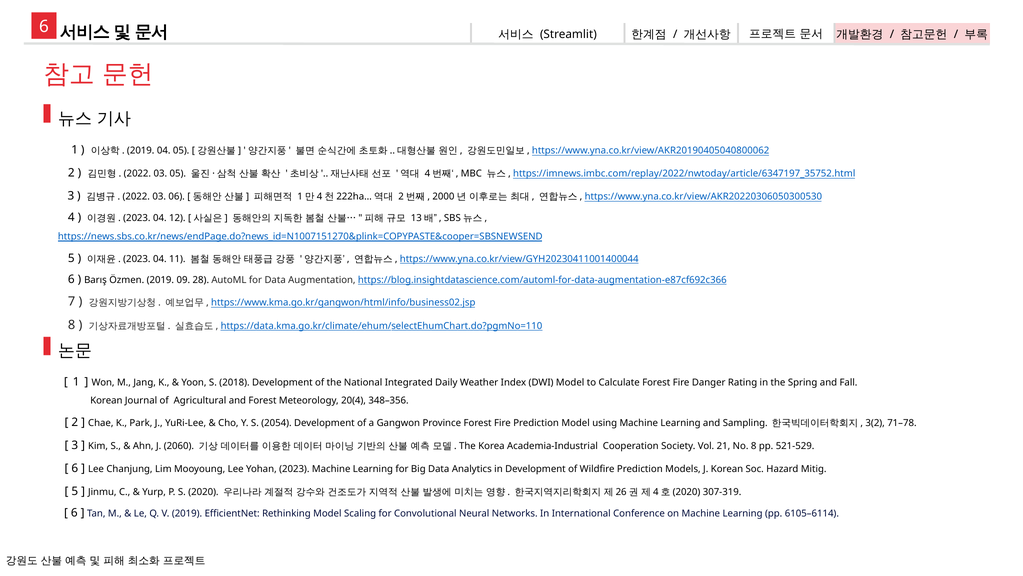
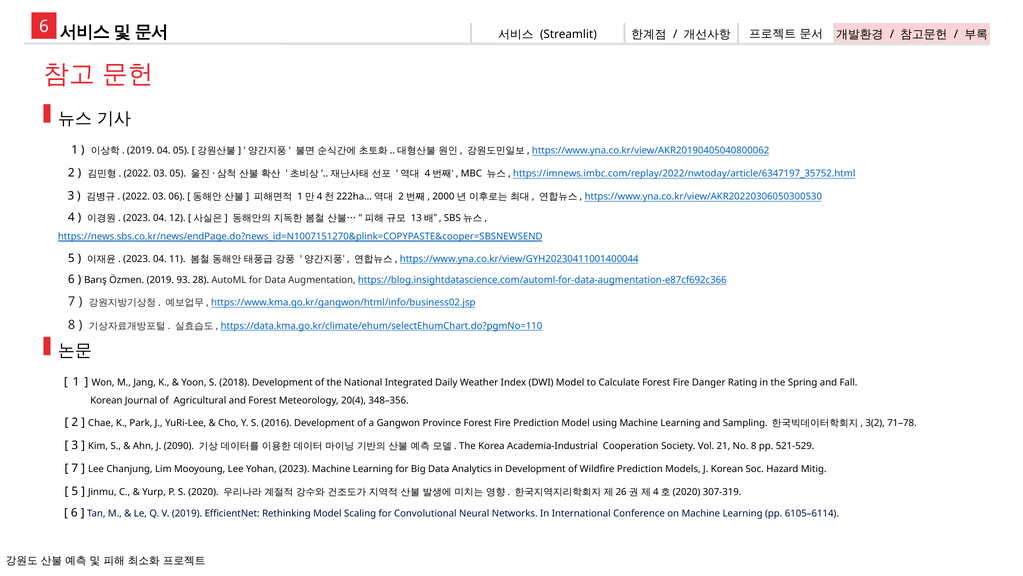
09: 09 -> 93
2054: 2054 -> 2016
2060: 2060 -> 2090
6 at (75, 468): 6 -> 7
